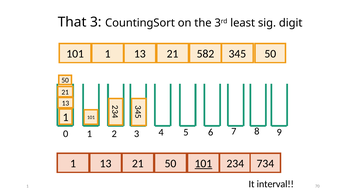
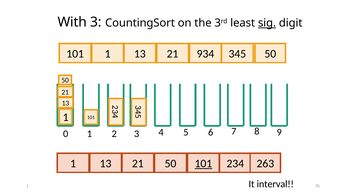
That: That -> With
sig underline: none -> present
582: 582 -> 934
734: 734 -> 263
